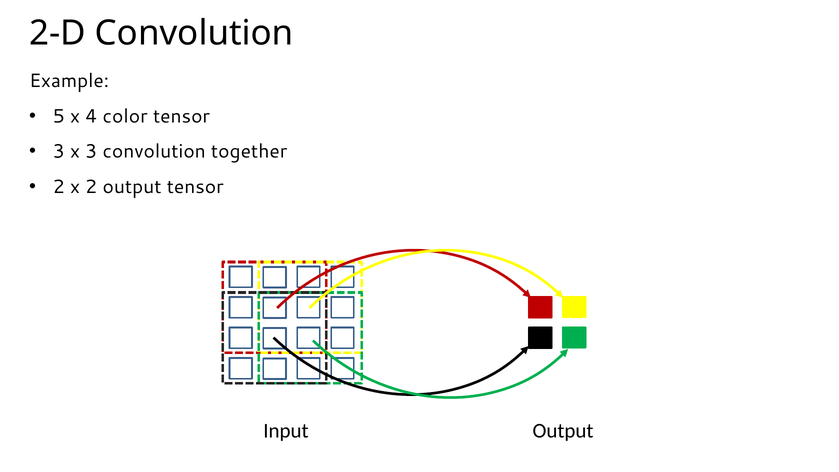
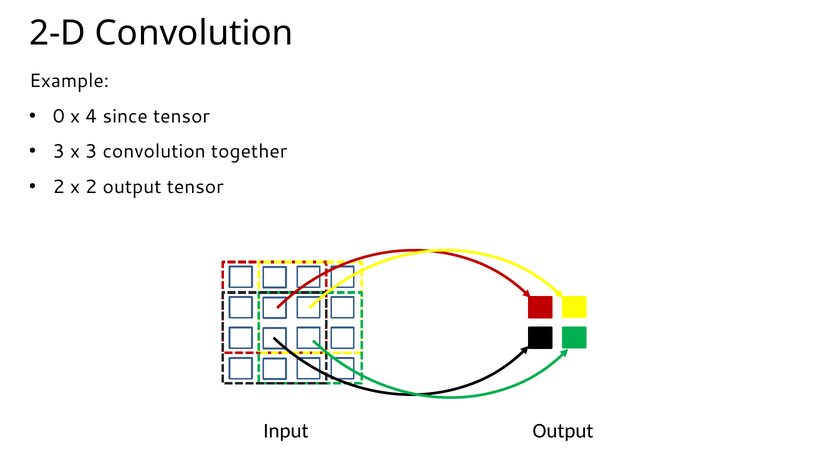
5: 5 -> 0
color: color -> since
